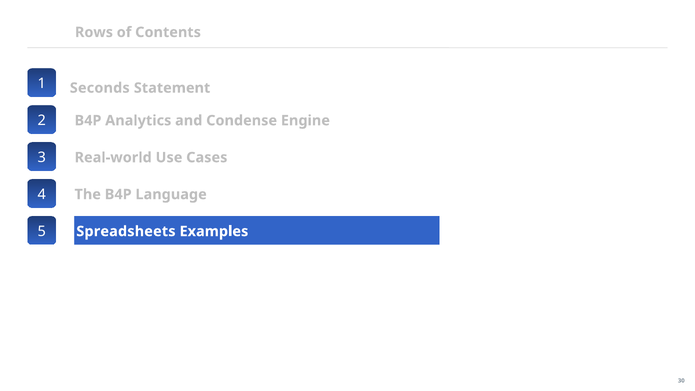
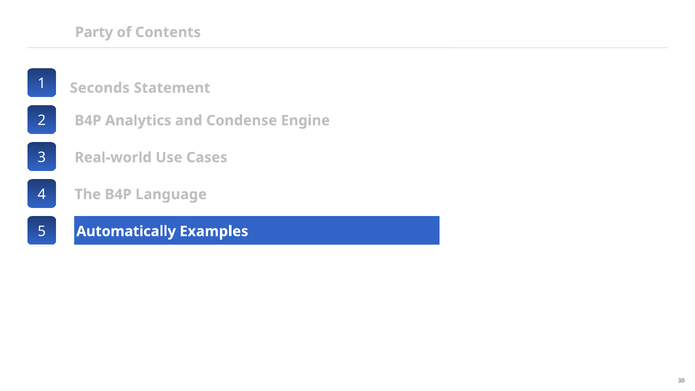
Rows: Rows -> Party
Spreadsheets: Spreadsheets -> Automatically
